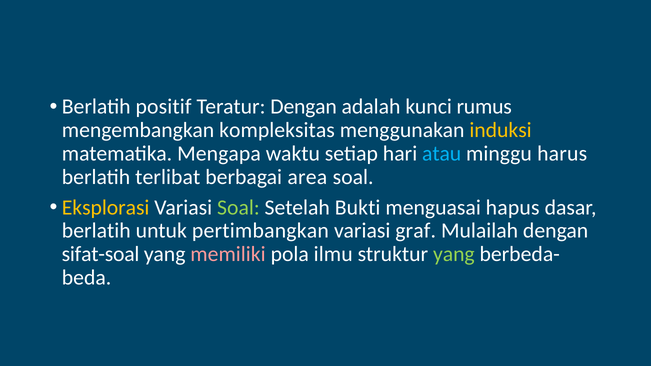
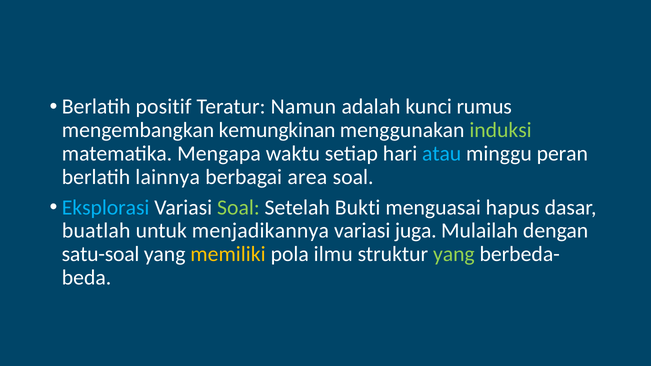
Teratur Dengan: Dengan -> Namun
kompleksitas: kompleksitas -> kemungkinan
induksi colour: yellow -> light green
harus: harus -> peran
terlibat: terlibat -> lainnya
Eksplorasi colour: yellow -> light blue
berlatih at (96, 231): berlatih -> buatlah
pertimbangkan: pertimbangkan -> menjadikannya
graf: graf -> juga
sifat-soal: sifat-soal -> satu-soal
memiliki colour: pink -> yellow
